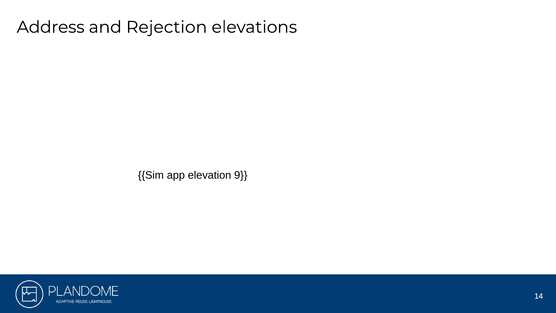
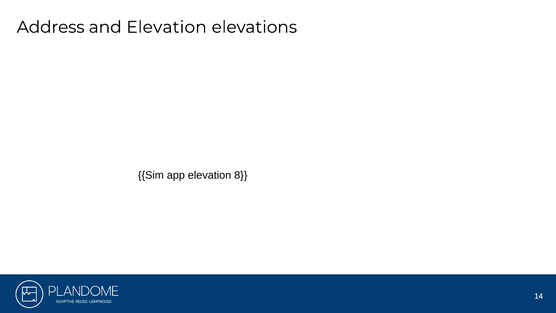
and Rejection: Rejection -> Elevation
9: 9 -> 8
